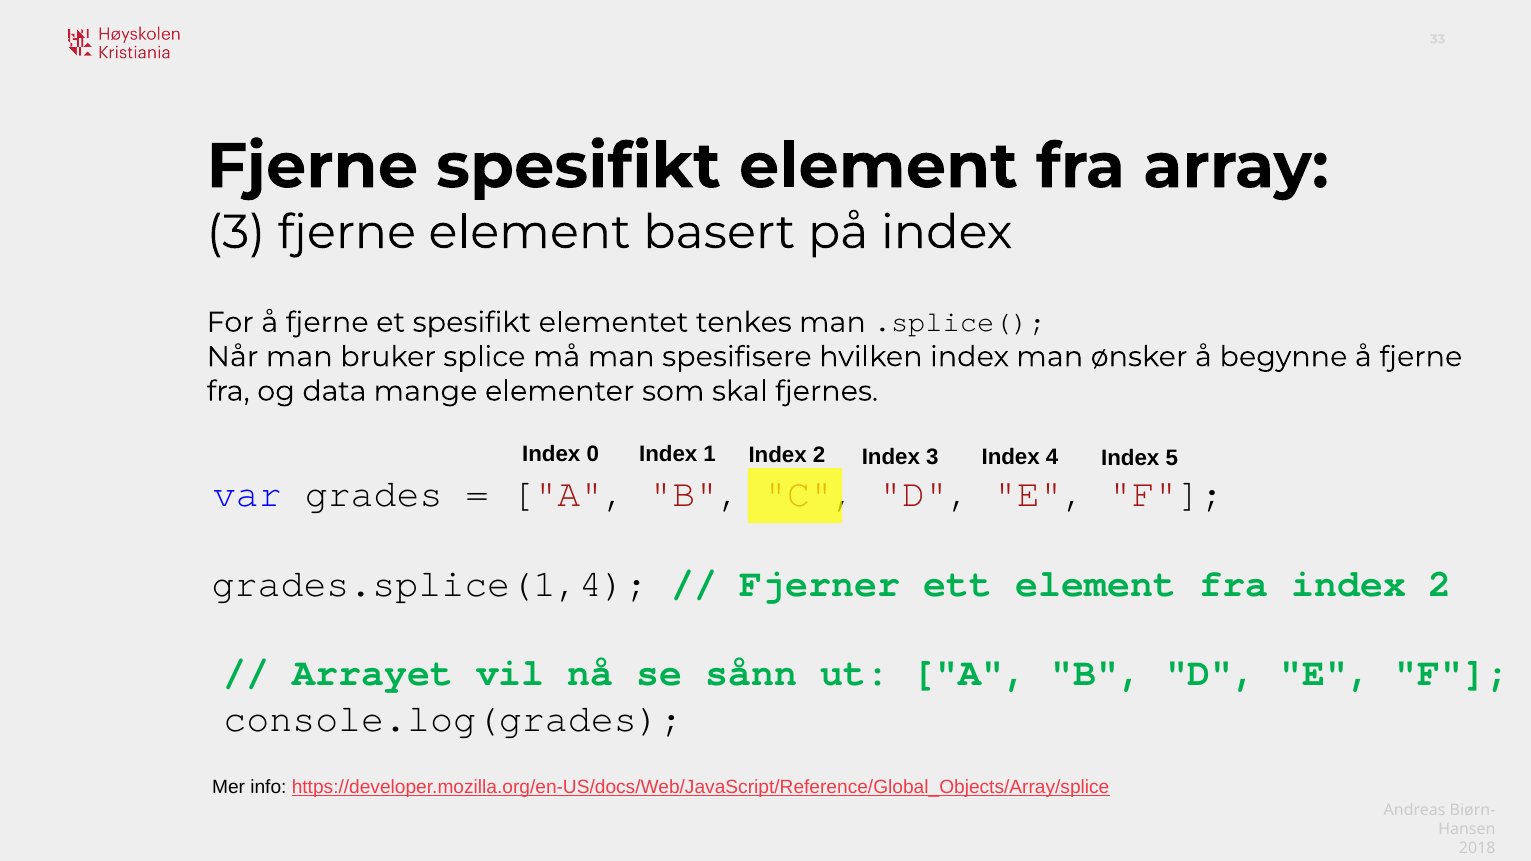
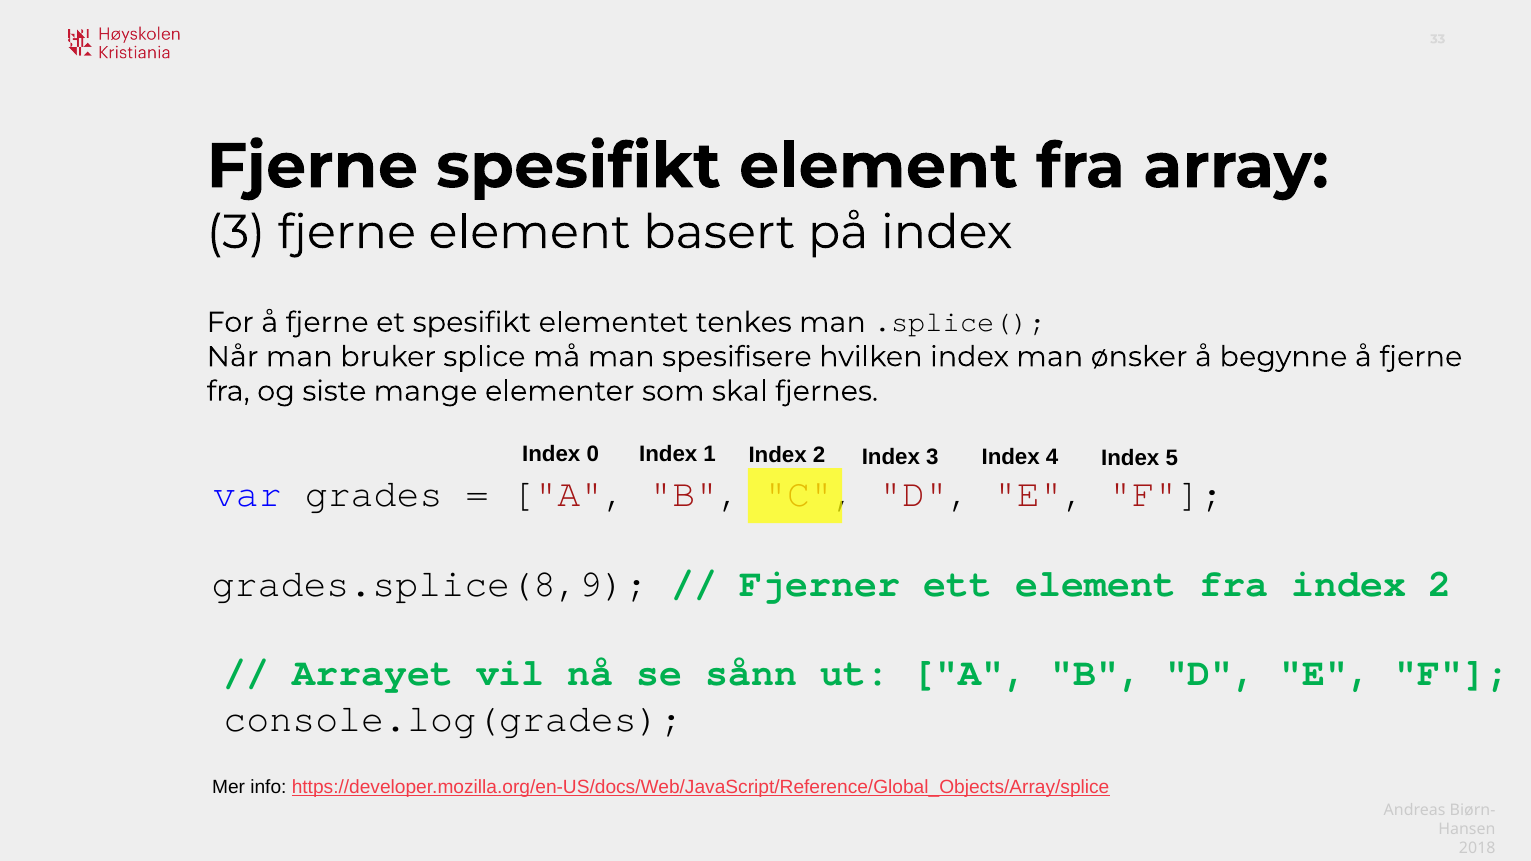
data: data -> siste
grades.splice(1,4: grades.splice(1,4 -> grades.splice(8,9
